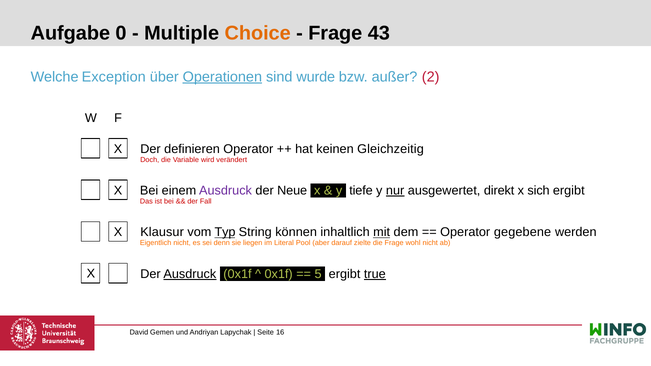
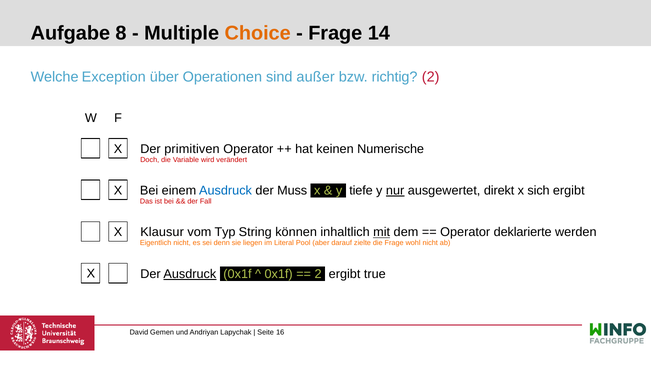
0: 0 -> 8
43: 43 -> 14
Operationen underline: present -> none
wurde: wurde -> außer
außer: außer -> richtig
definieren: definieren -> primitiven
Gleichzeitig: Gleichzeitig -> Numerische
Ausdruck at (226, 191) colour: purple -> blue
Neue: Neue -> Muss
Typ underline: present -> none
gegebene: gegebene -> deklarierte
5 at (318, 274): 5 -> 2
true underline: present -> none
